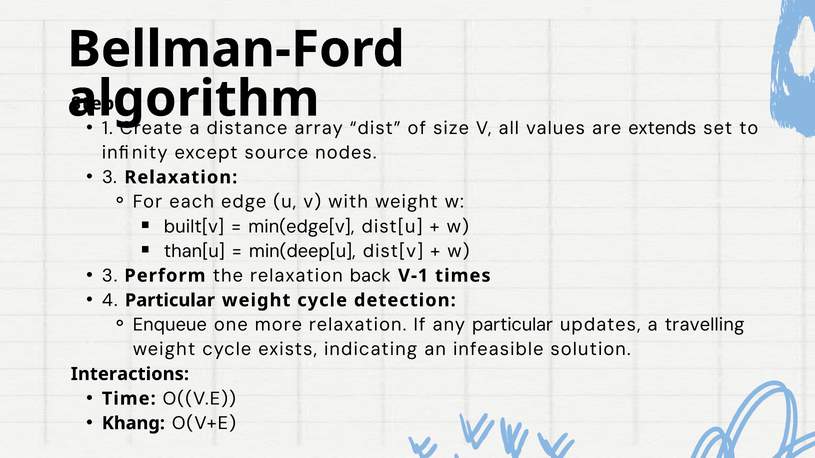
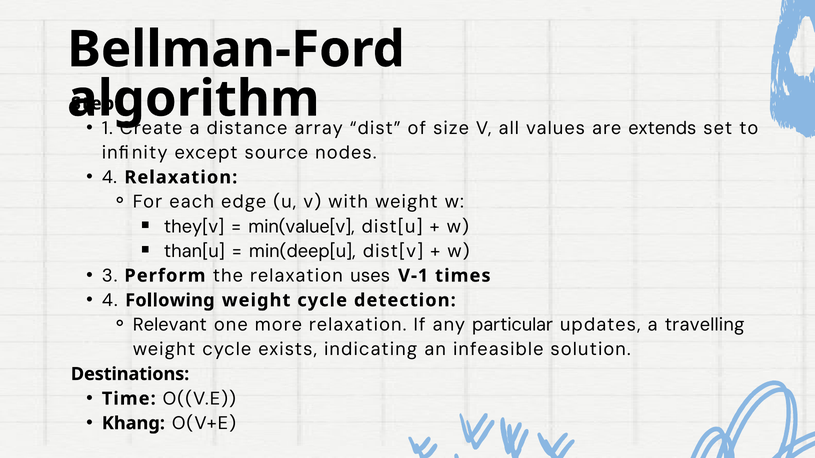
3 at (109, 178): 3 -> 4
built[v: built[v -> they[v
min(edge[v: min(edge[v -> min(value[v
back: back -> uses
4 Particular: Particular -> Following
Enqueue: Enqueue -> Relevant
Interactions: Interactions -> Destinations
